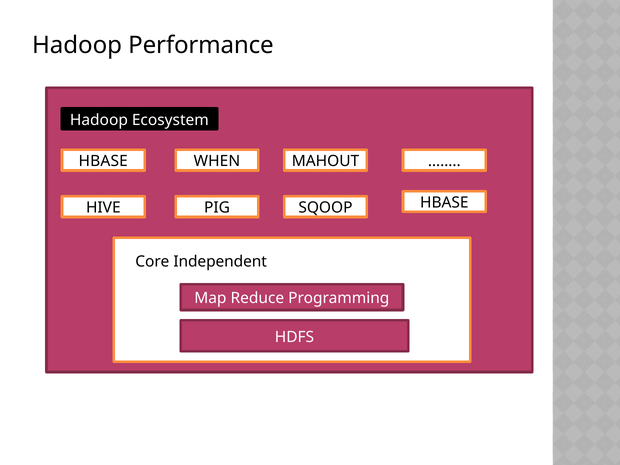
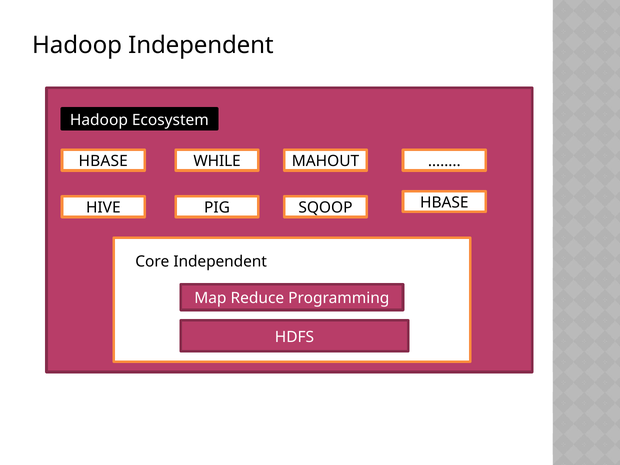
Hadoop Performance: Performance -> Independent
WHEN: WHEN -> WHILE
